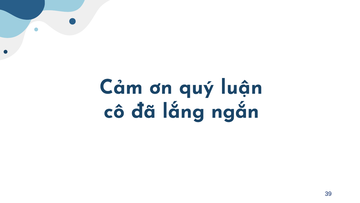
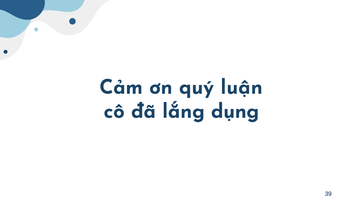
ngắn: ngắn -> dụng
